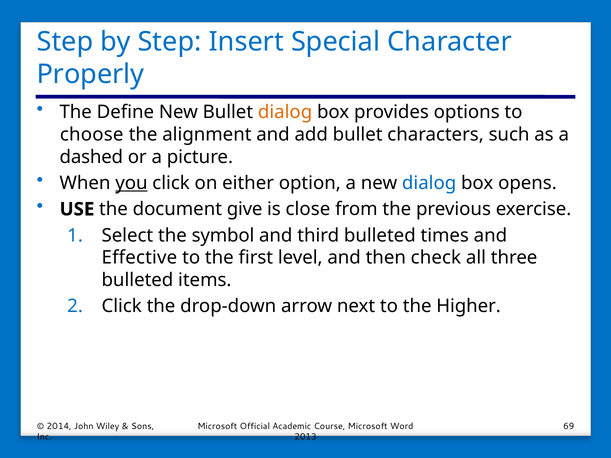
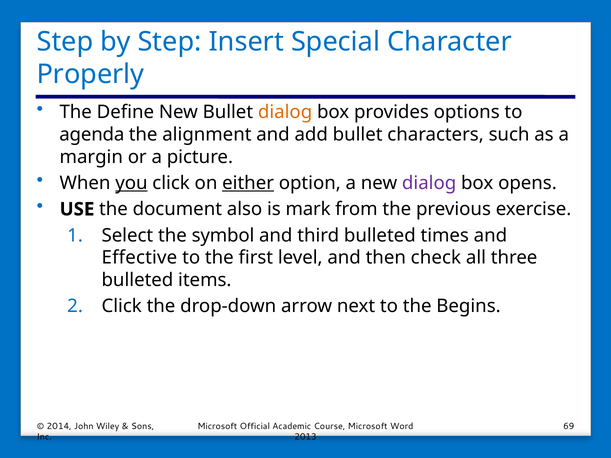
choose: choose -> agenda
dashed: dashed -> margin
either underline: none -> present
dialog at (429, 183) colour: blue -> purple
give: give -> also
close: close -> mark
Higher: Higher -> Begins
